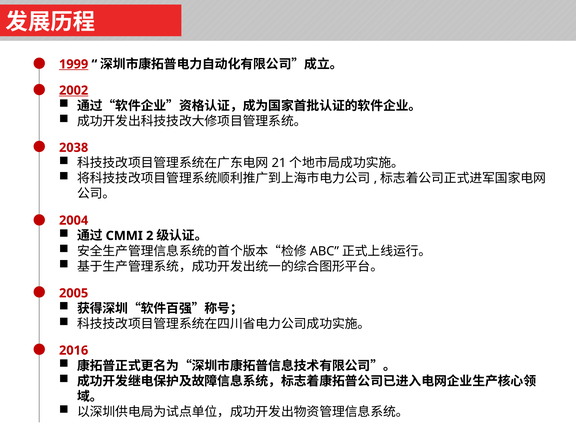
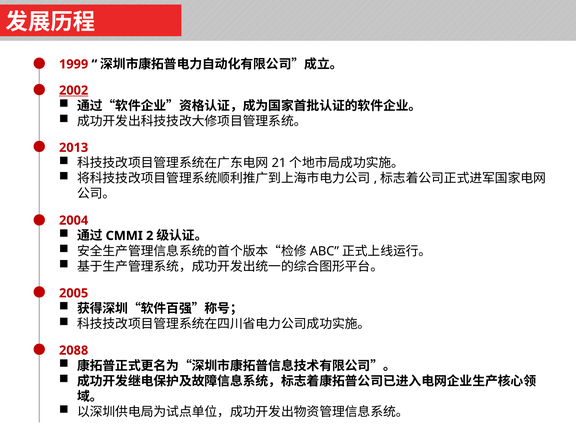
1999 underline: present -> none
2038: 2038 -> 2013
2016: 2016 -> 2088
